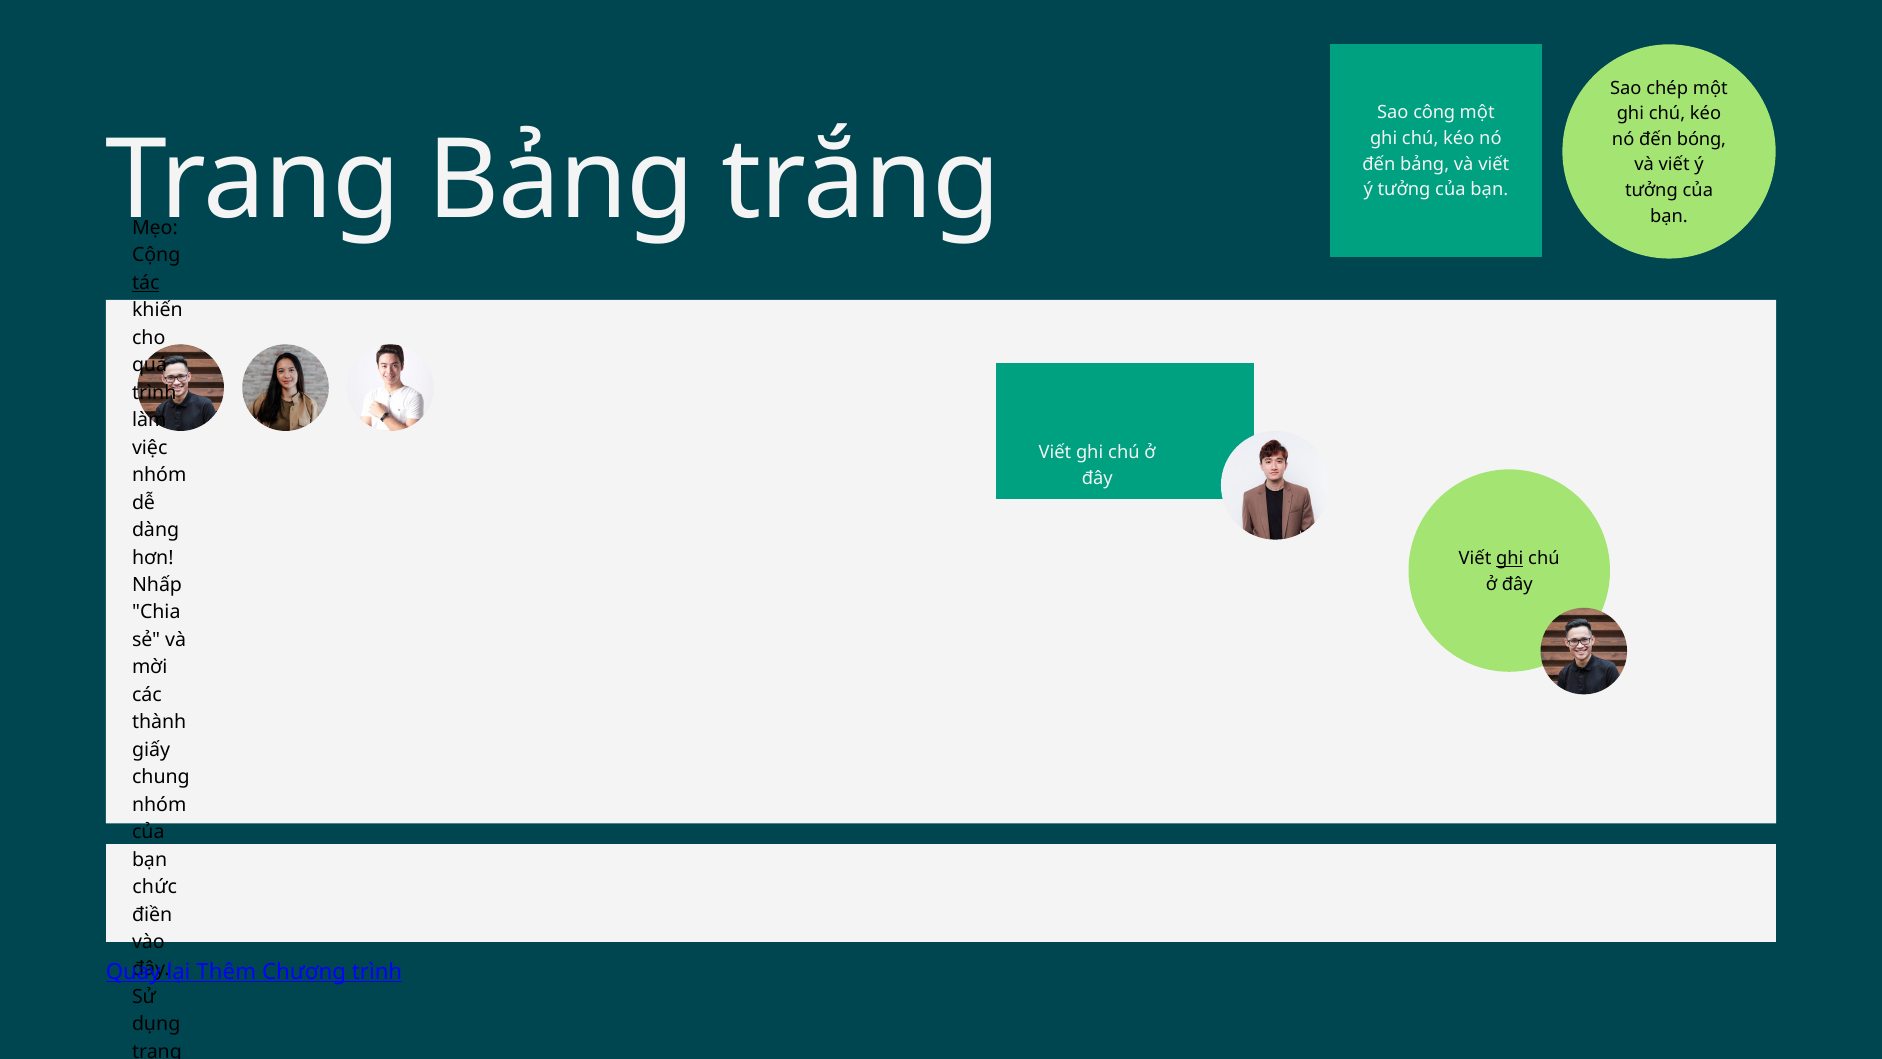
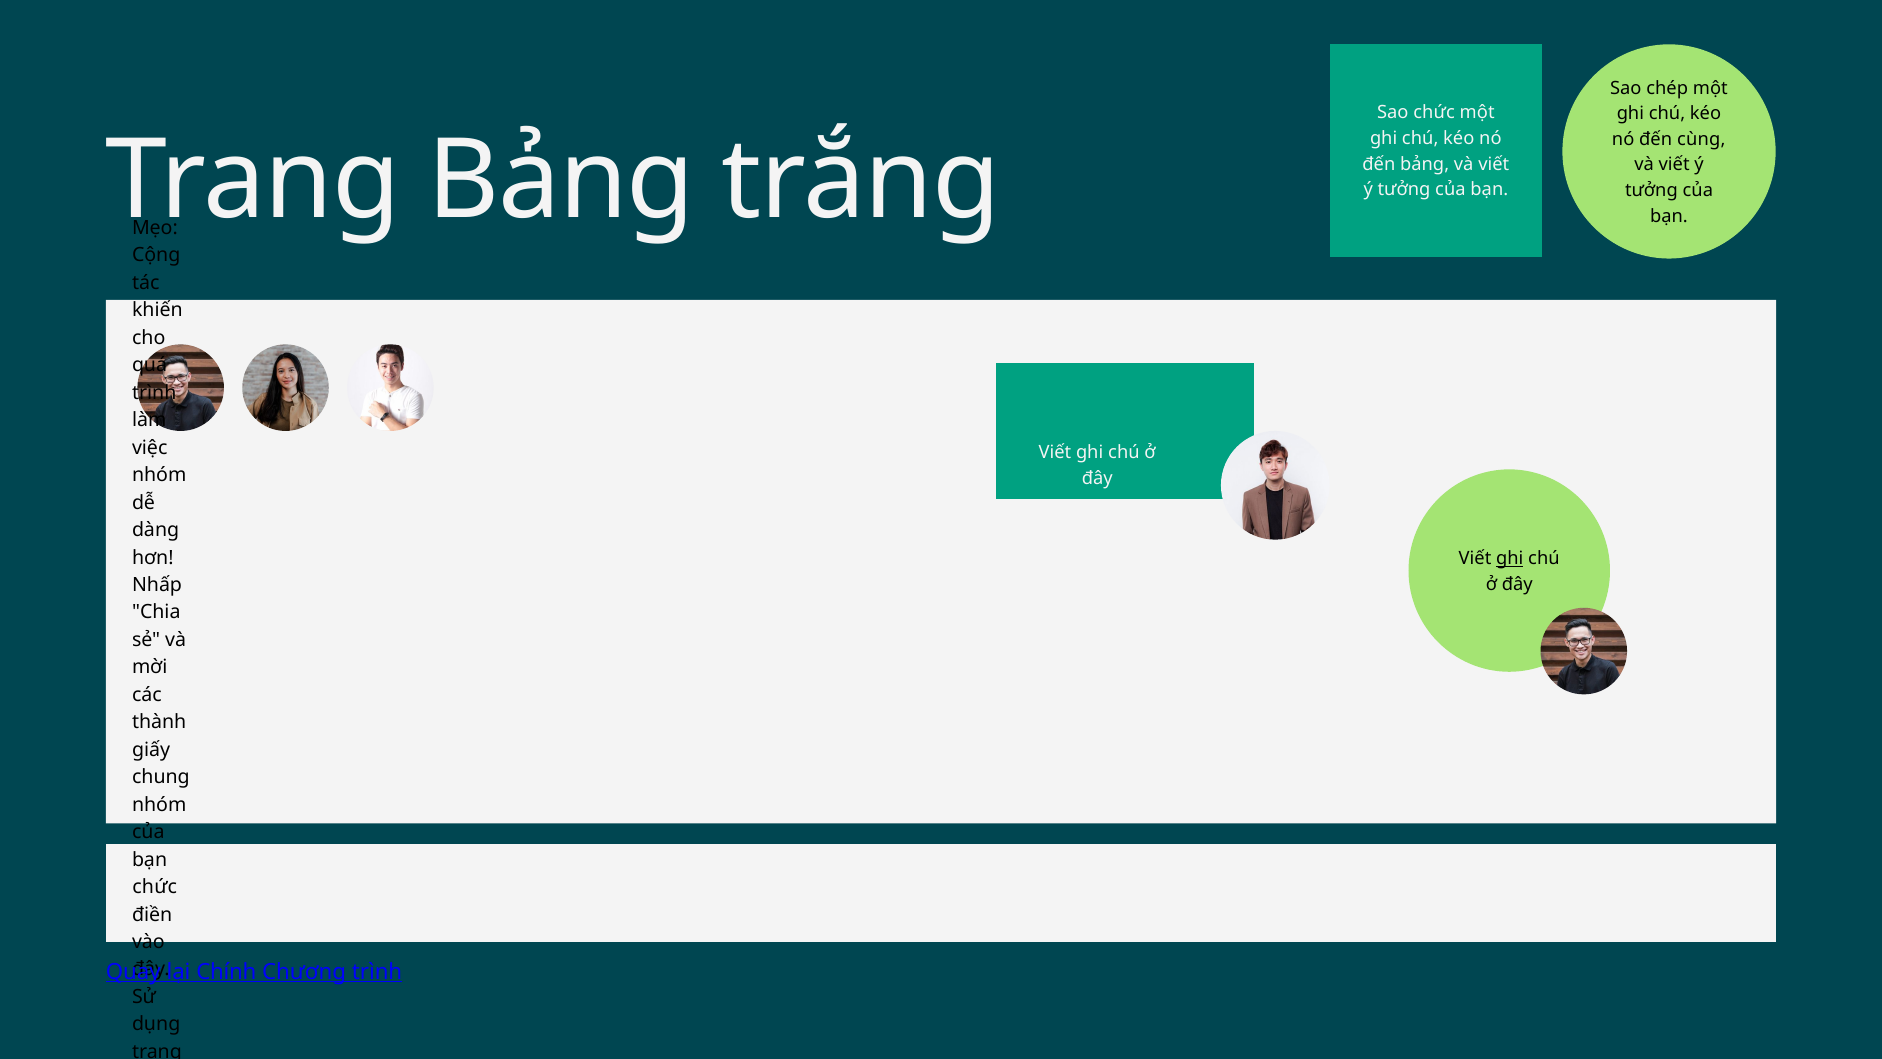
Sao công: công -> chức
bóng: bóng -> cùng
tác underline: present -> none
Thêm: Thêm -> Chính
